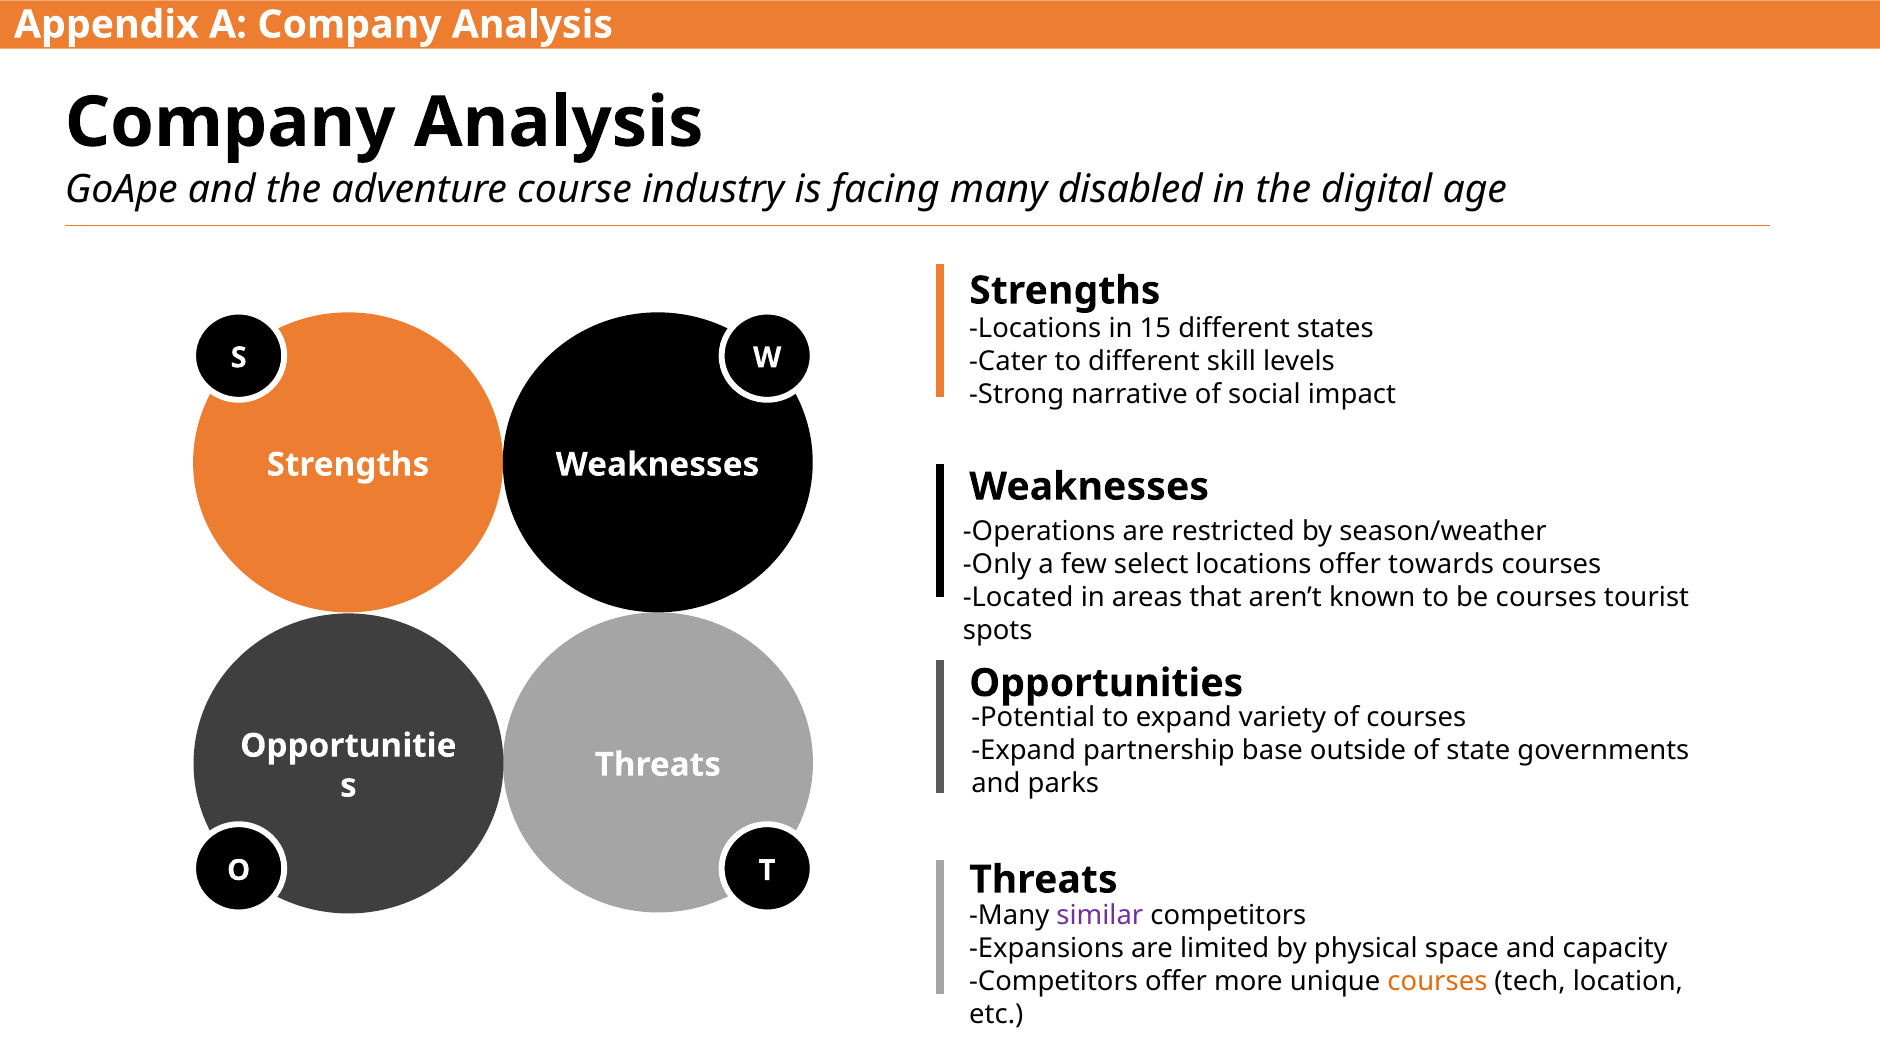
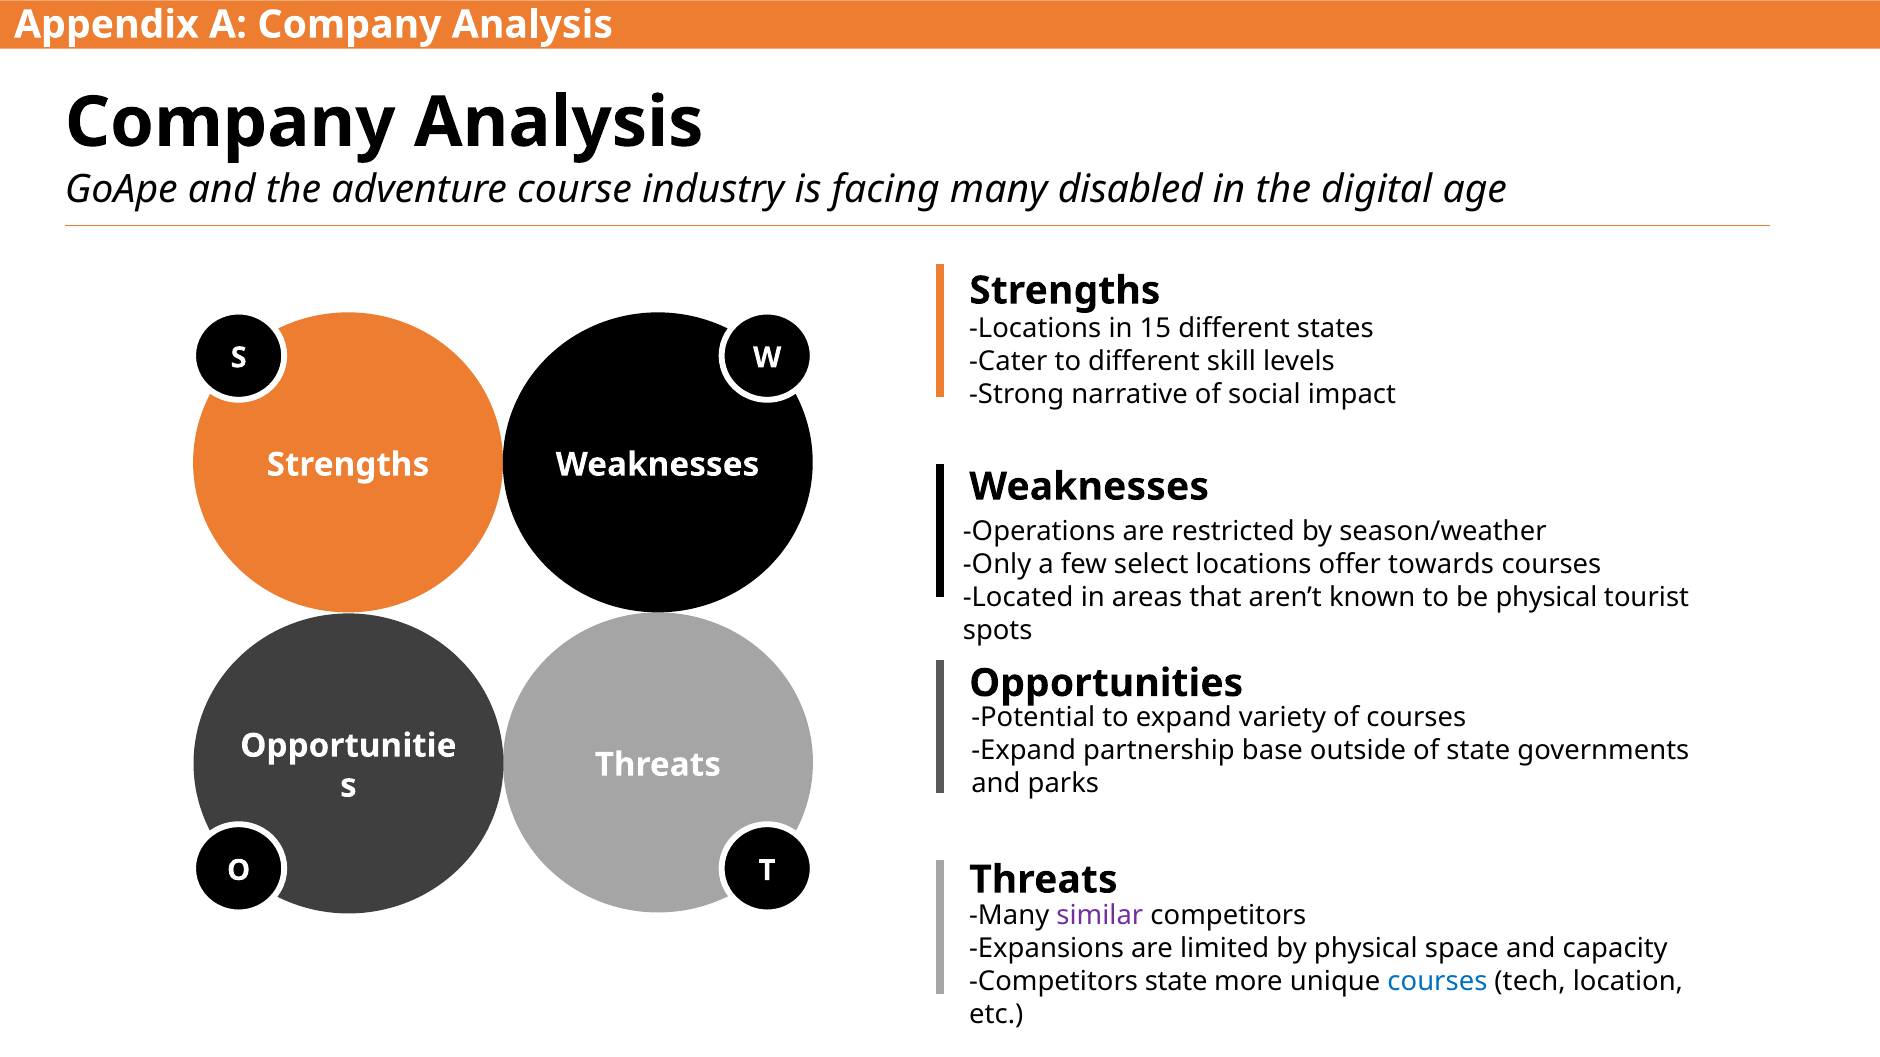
be courses: courses -> physical
Competitors offer: offer -> state
courses at (1437, 982) colour: orange -> blue
